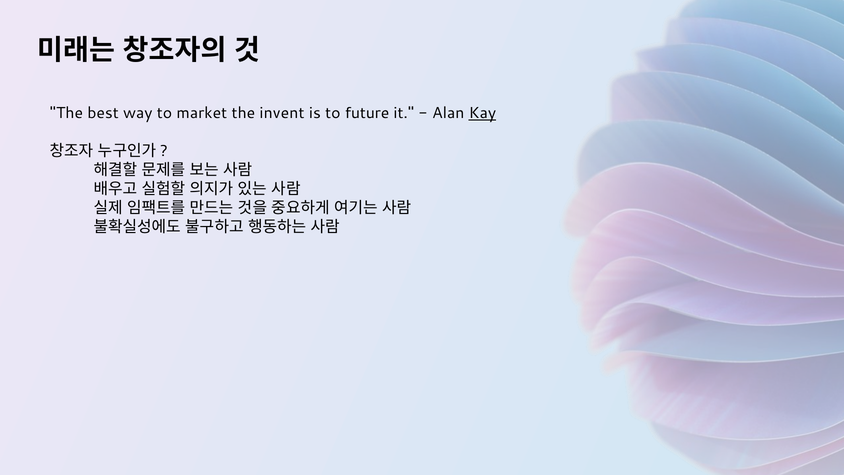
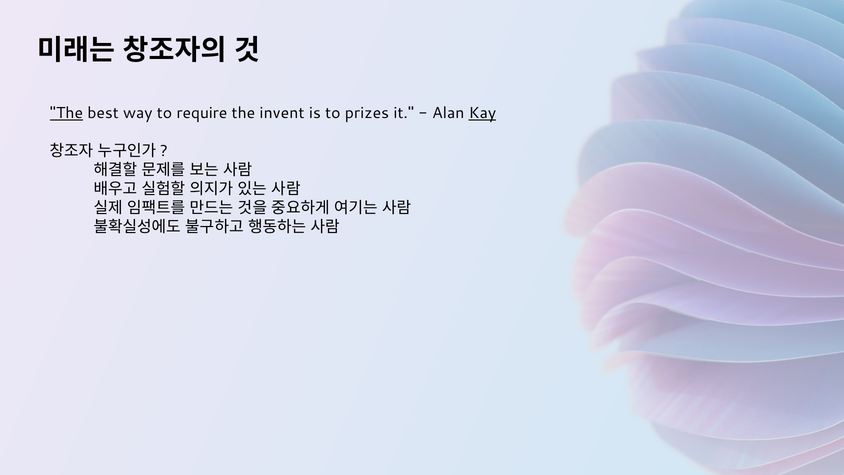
The at (66, 113) underline: none -> present
market: market -> require
future: future -> prizes
